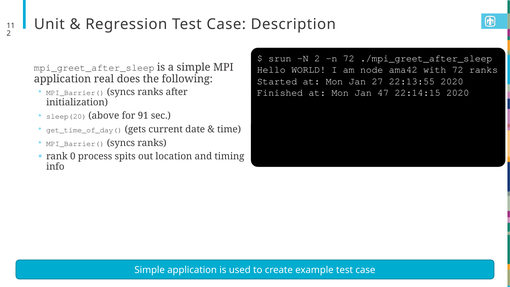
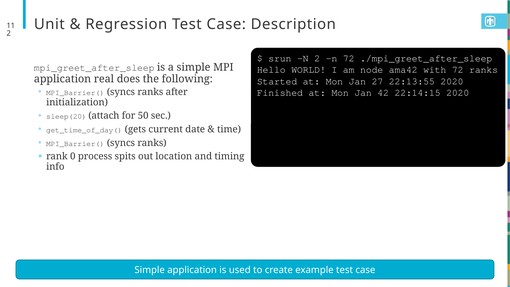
47: 47 -> 42
above: above -> attach
91: 91 -> 50
